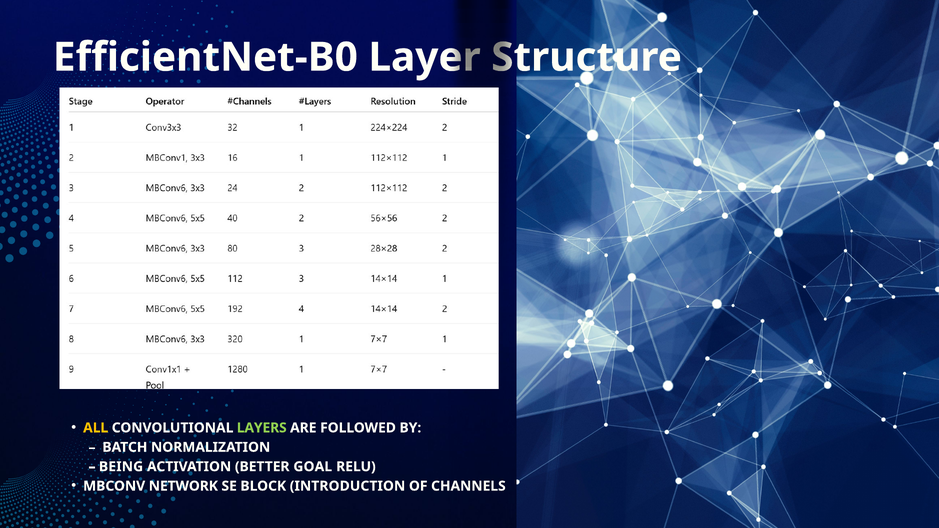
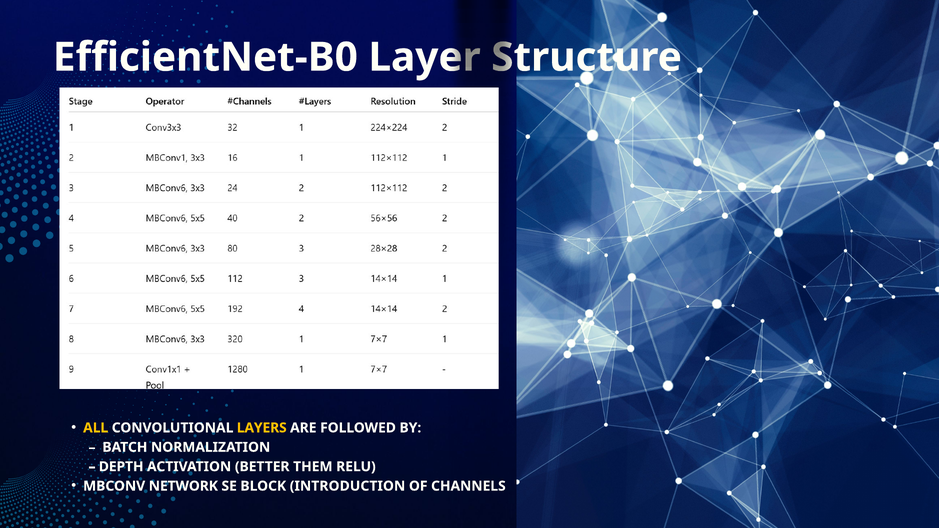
LAYERS colour: light green -> yellow
BEING: BEING -> DEPTH
GOAL: GOAL -> THEM
